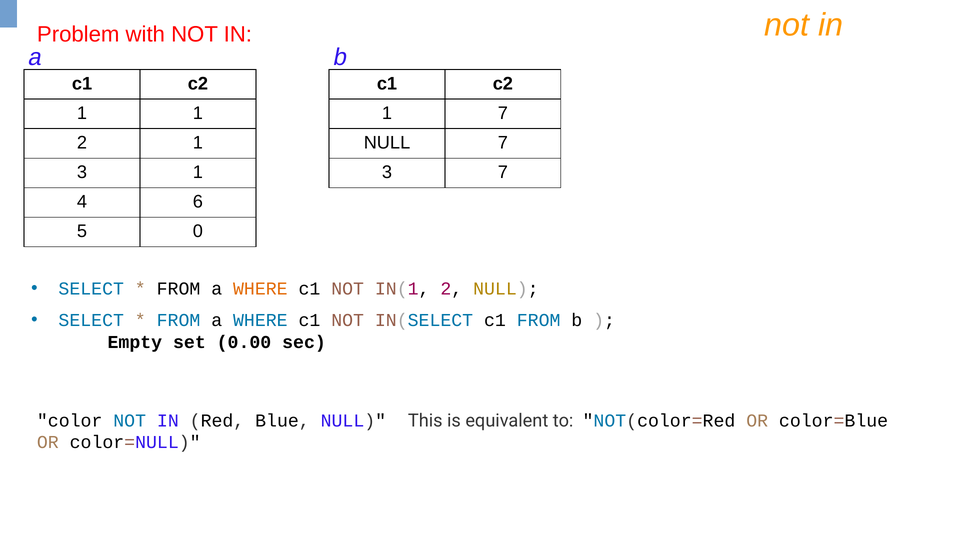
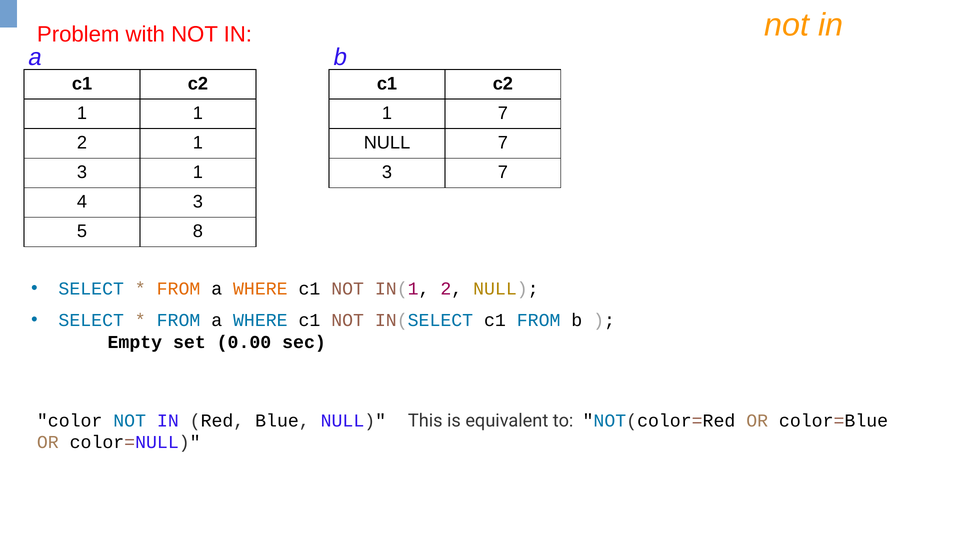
4 6: 6 -> 3
0: 0 -> 8
FROM at (179, 289) colour: black -> orange
